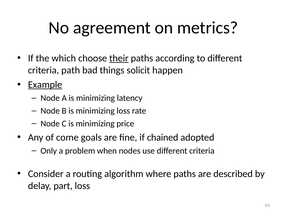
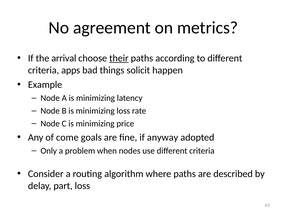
which: which -> arrival
path: path -> apps
Example underline: present -> none
chained: chained -> anyway
